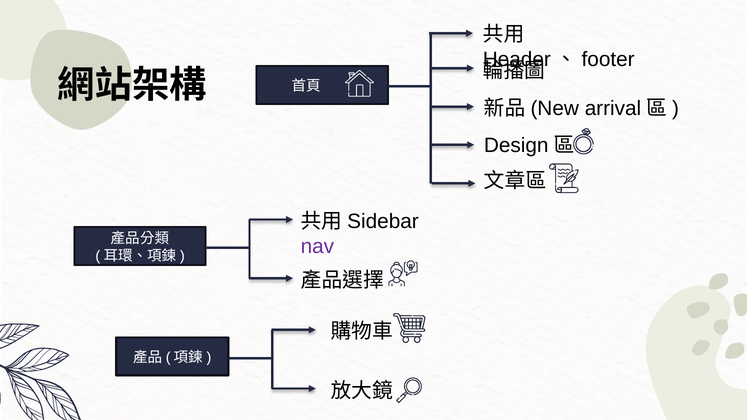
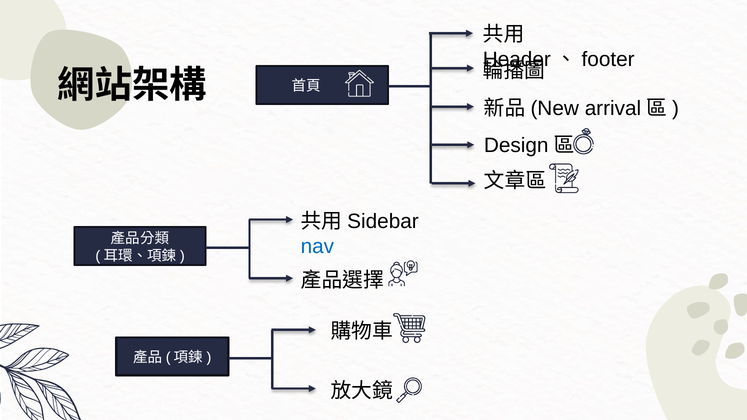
nav colour: purple -> blue
